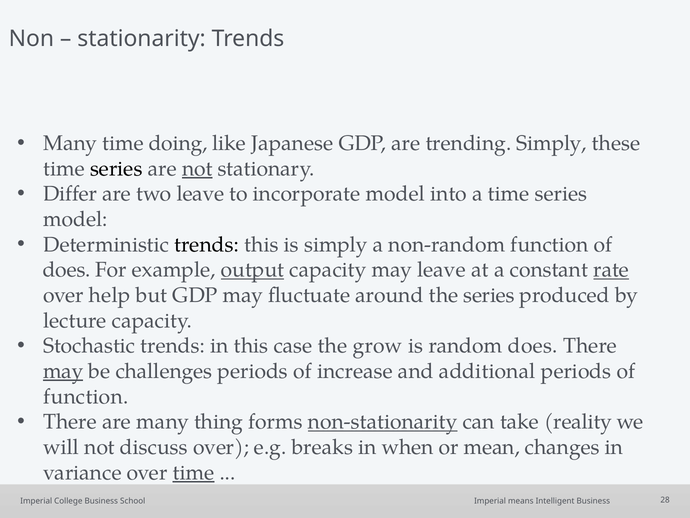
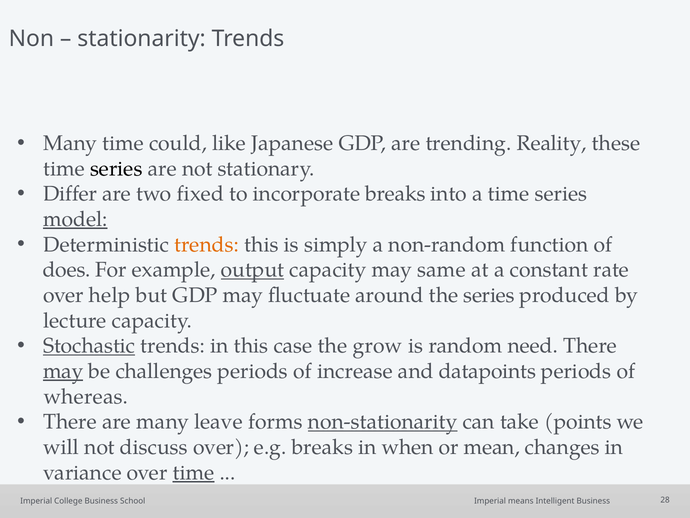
doing: doing -> could
trending Simply: Simply -> Reality
not at (197, 168) underline: present -> none
two leave: leave -> fixed
incorporate model: model -> breaks
model at (75, 219) underline: none -> present
trends at (207, 244) colour: black -> orange
may leave: leave -> same
rate underline: present -> none
Stochastic underline: none -> present
random does: does -> need
additional: additional -> datapoints
function at (86, 396): function -> whereas
thing: thing -> leave
reality: reality -> points
